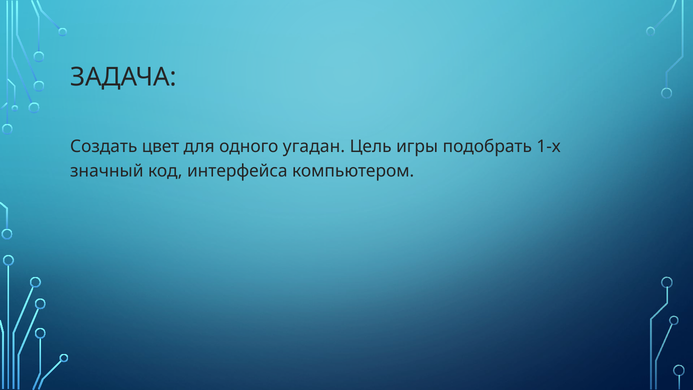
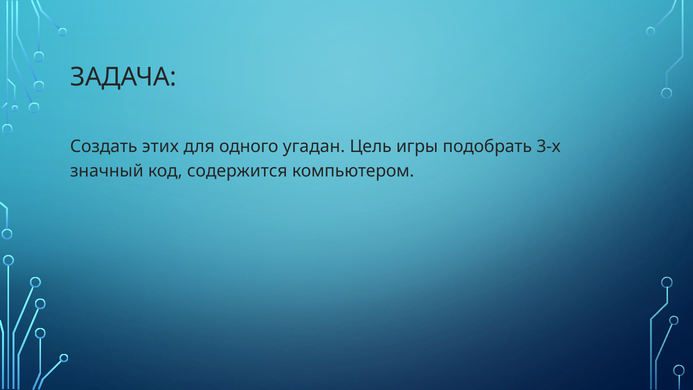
цвет: цвет -> этих
1-х: 1-х -> 3-х
интерфейса: интерфейса -> содержится
